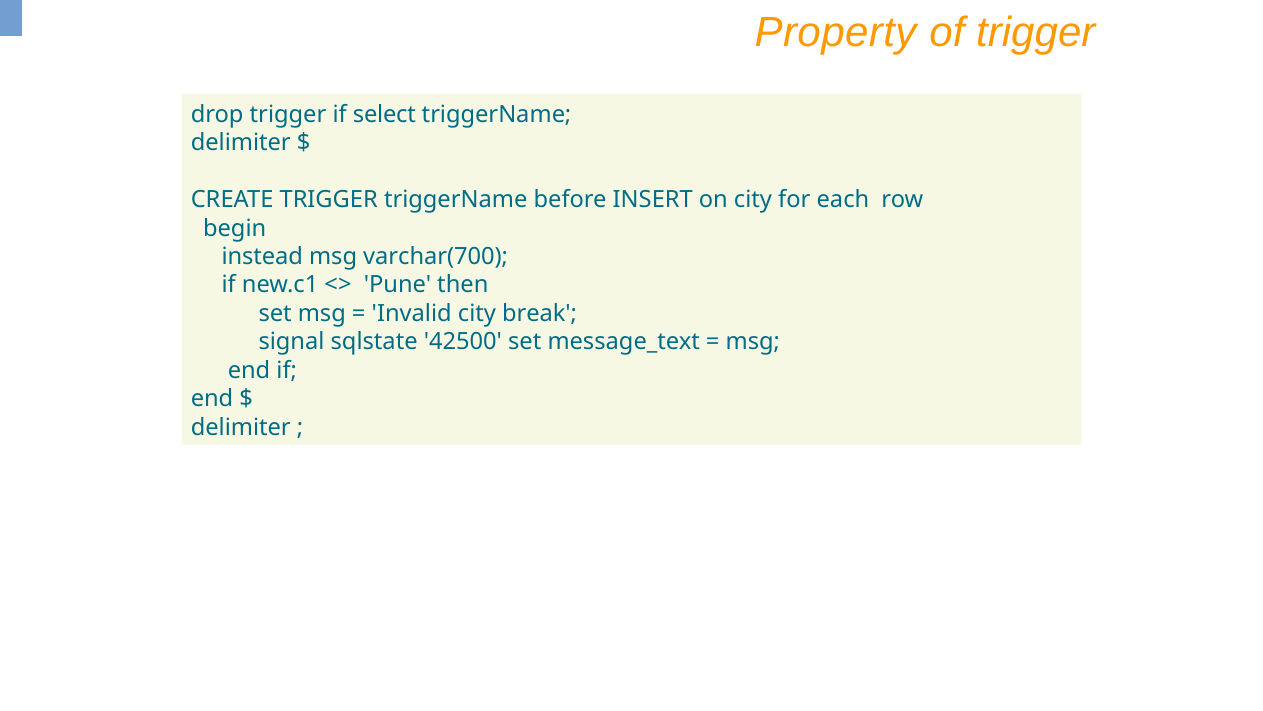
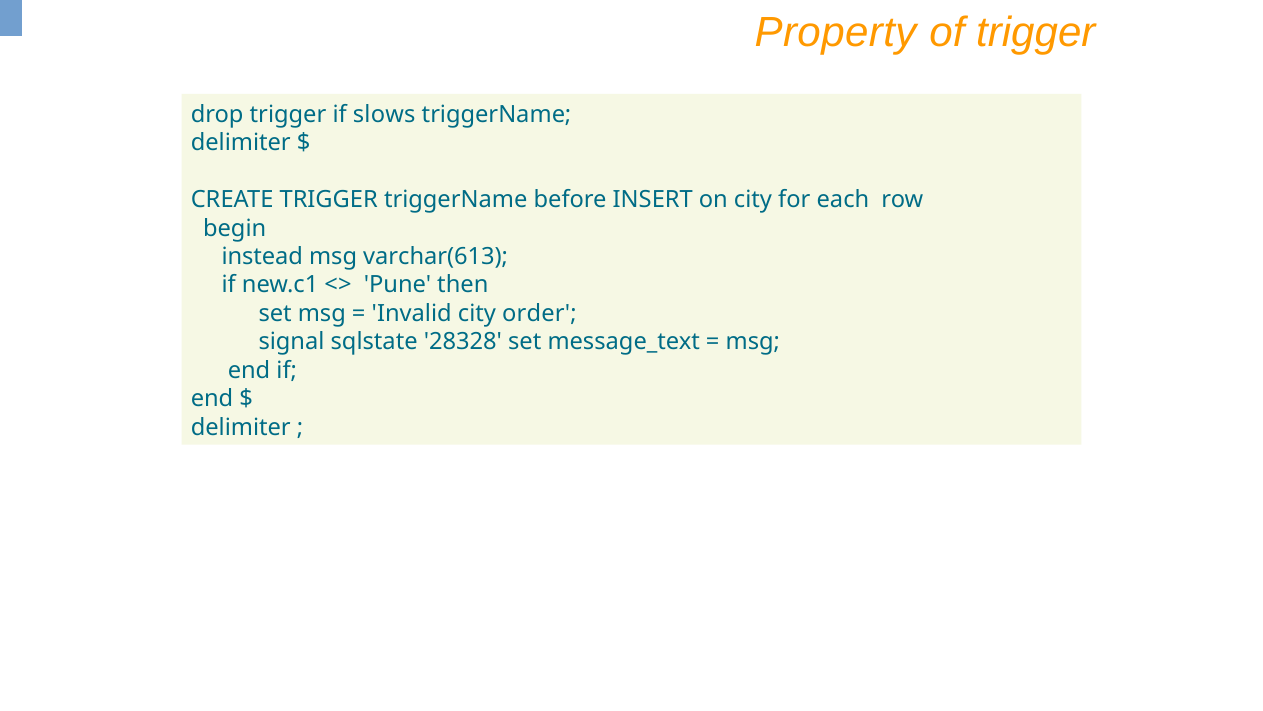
select: select -> slows
varchar(700: varchar(700 -> varchar(613
break: break -> order
42500: 42500 -> 28328
